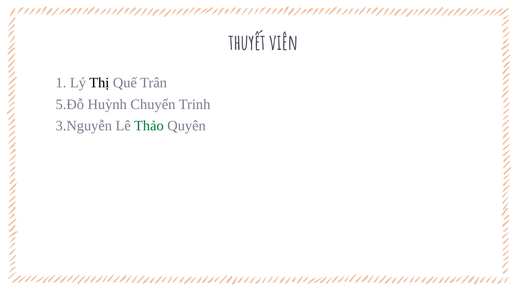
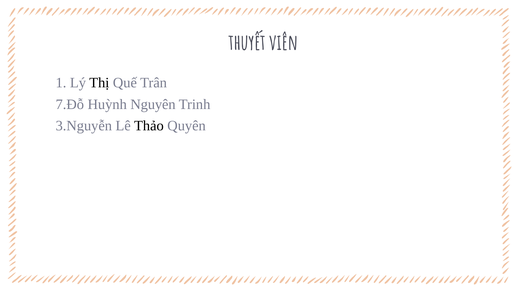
5.Đỗ: 5.Đỗ -> 7.Đỗ
Chuyển: Chuyển -> Nguyên
Thảo colour: green -> black
